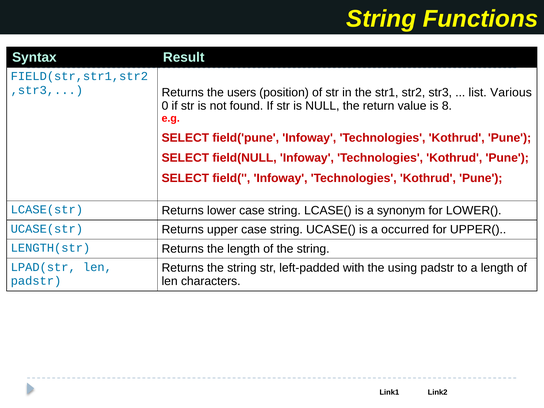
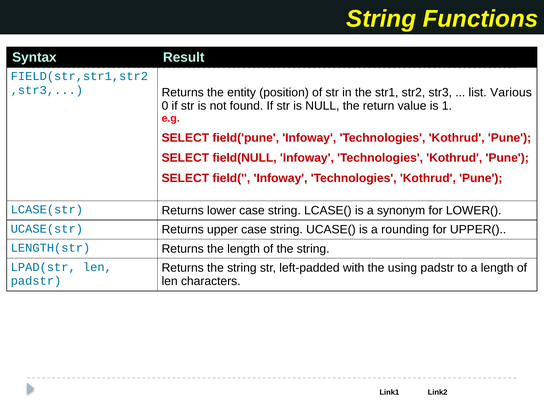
users: users -> entity
8: 8 -> 1
occurred: occurred -> rounding
